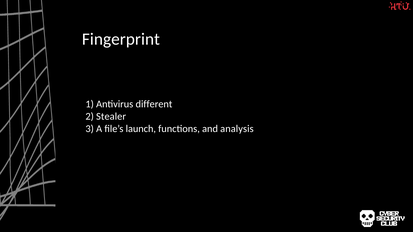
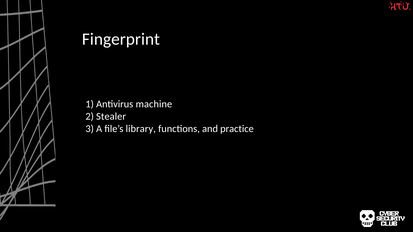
different: different -> machine
launch: launch -> library
analysis: analysis -> practice
